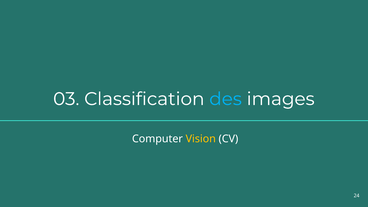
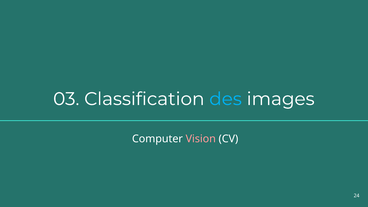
Vision colour: yellow -> pink
